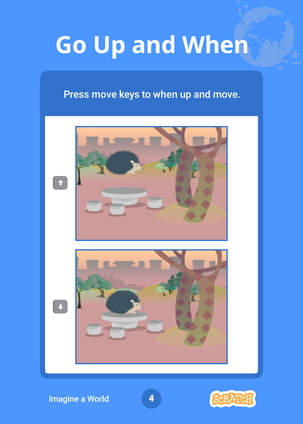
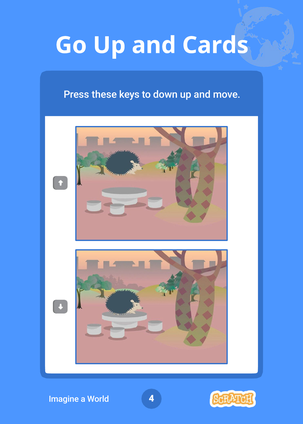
and When: When -> Cards
Press move: move -> these
to when: when -> down
